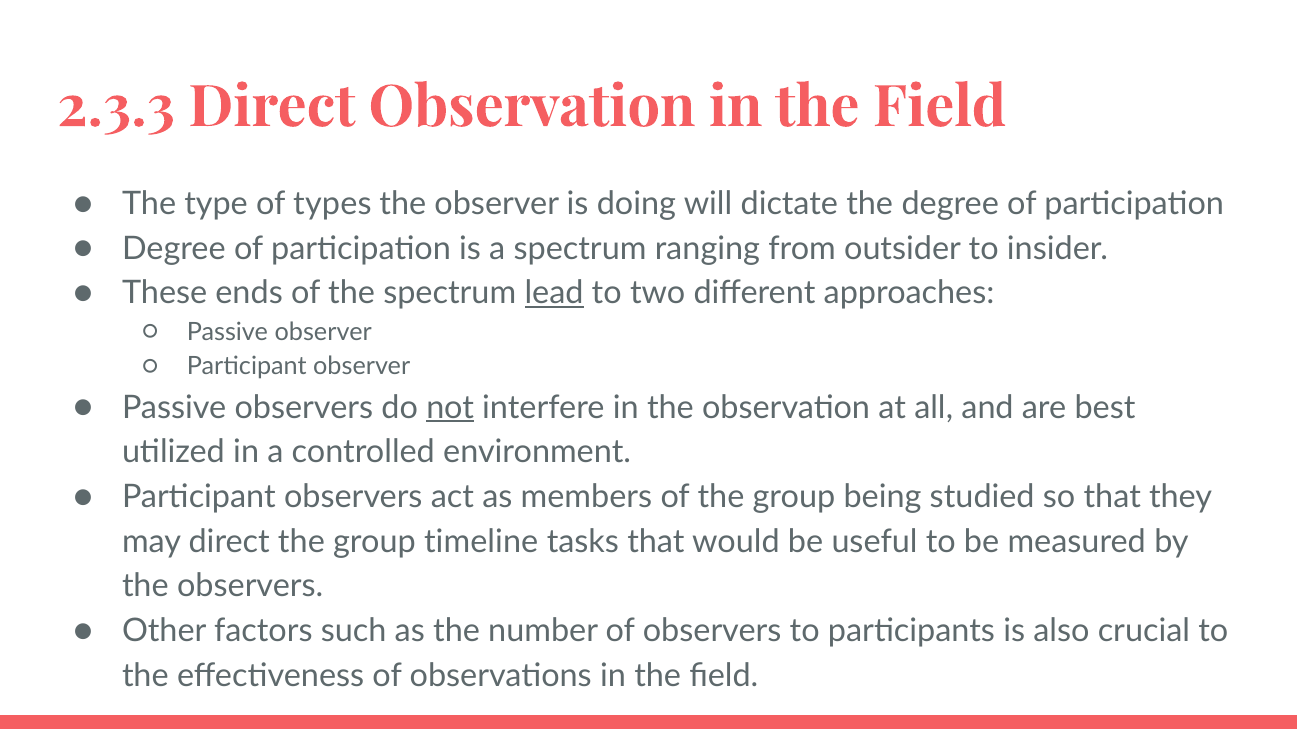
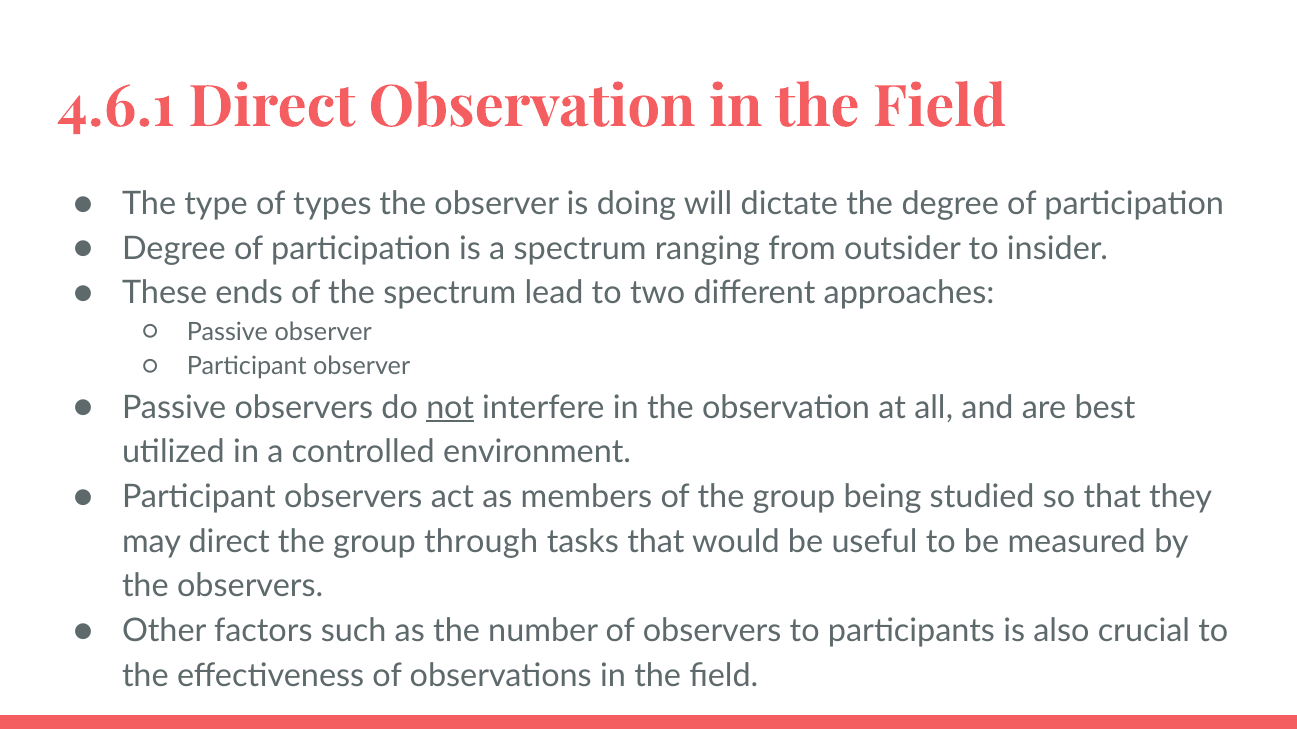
2.3.3: 2.3.3 -> 4.6.1
lead underline: present -> none
timeline: timeline -> through
